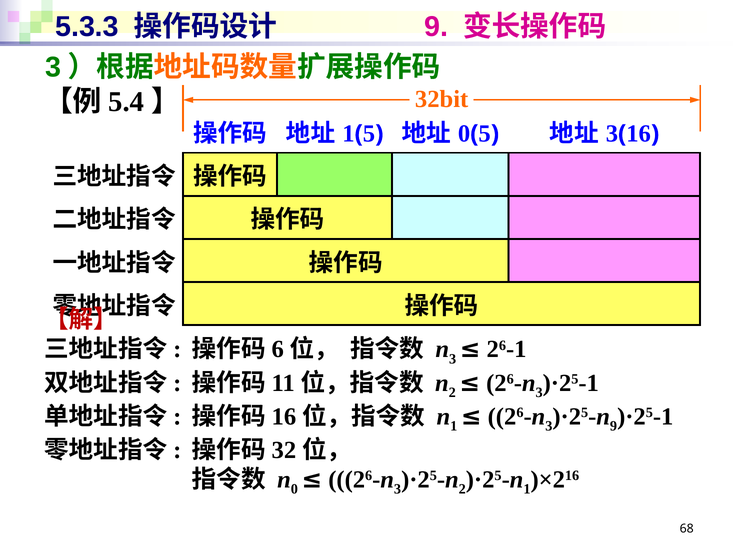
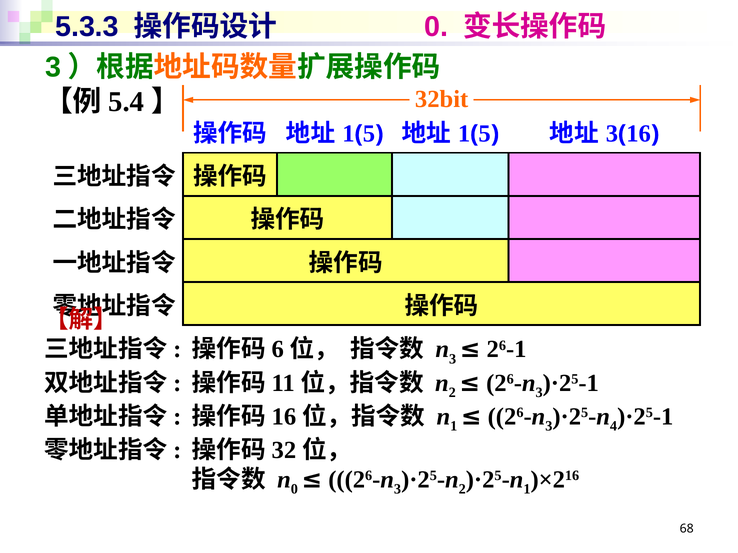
9 at (436, 27): 9 -> 0
0 at (464, 134): 0 -> 1
9 at (614, 426): 9 -> 4
